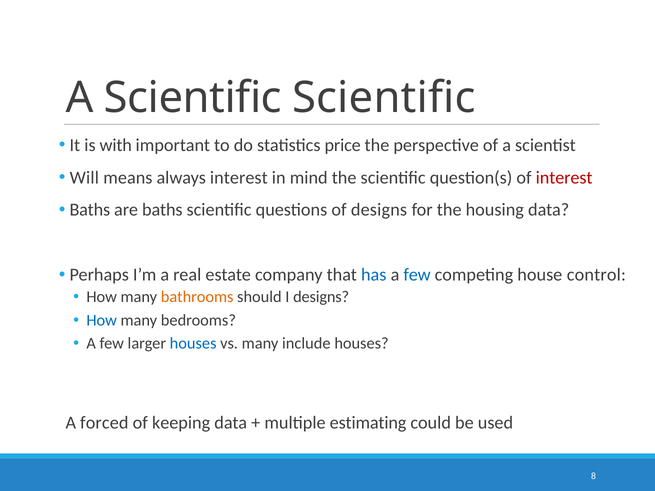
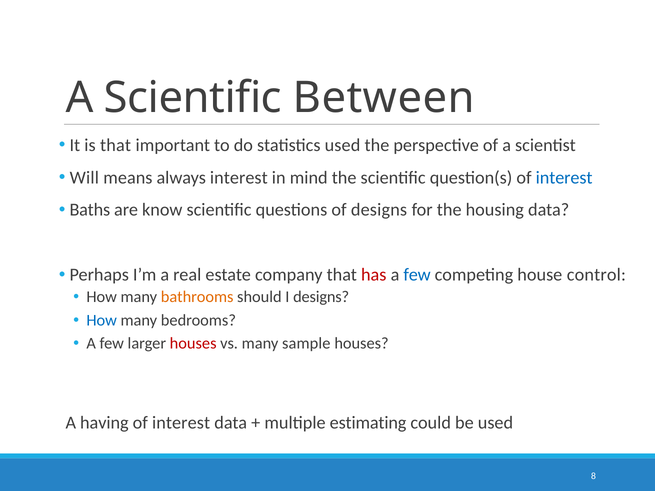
Scientific Scientific: Scientific -> Between
is with: with -> that
statistics price: price -> used
interest at (564, 178) colour: red -> blue
are baths: baths -> know
has colour: blue -> red
houses at (193, 344) colour: blue -> red
include: include -> sample
forced: forced -> having
keeping at (181, 423): keeping -> interest
